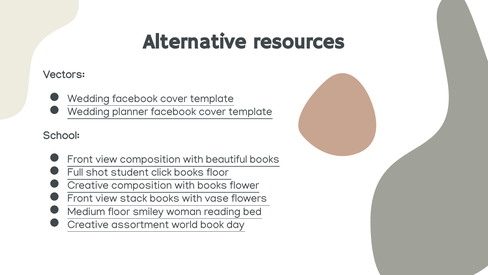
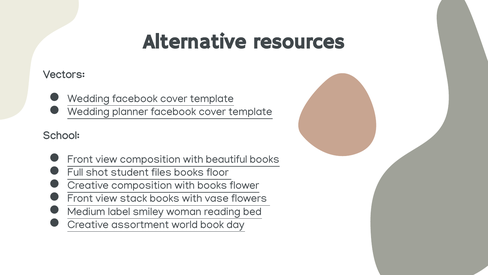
click: click -> files
Medium floor: floor -> label
